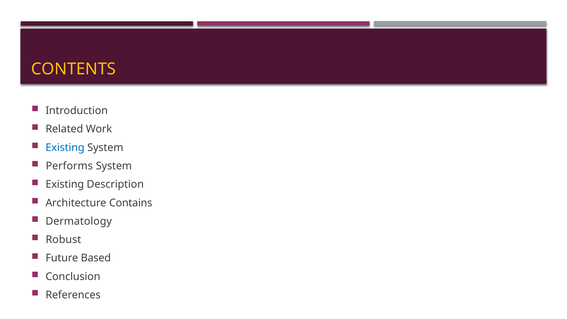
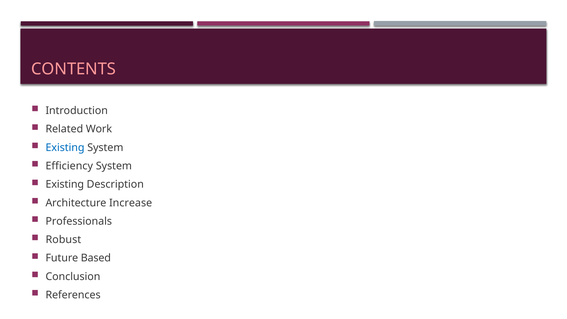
CONTENTS colour: yellow -> pink
Performs: Performs -> Efficiency
Contains: Contains -> Increase
Dermatology: Dermatology -> Professionals
